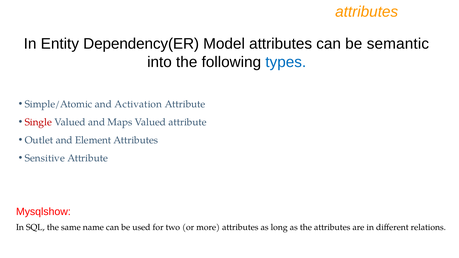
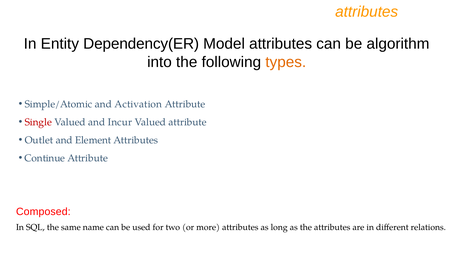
semantic: semantic -> algorithm
types colour: blue -> orange
Maps: Maps -> Incur
Sensitive: Sensitive -> Continue
Mysqlshow: Mysqlshow -> Composed
